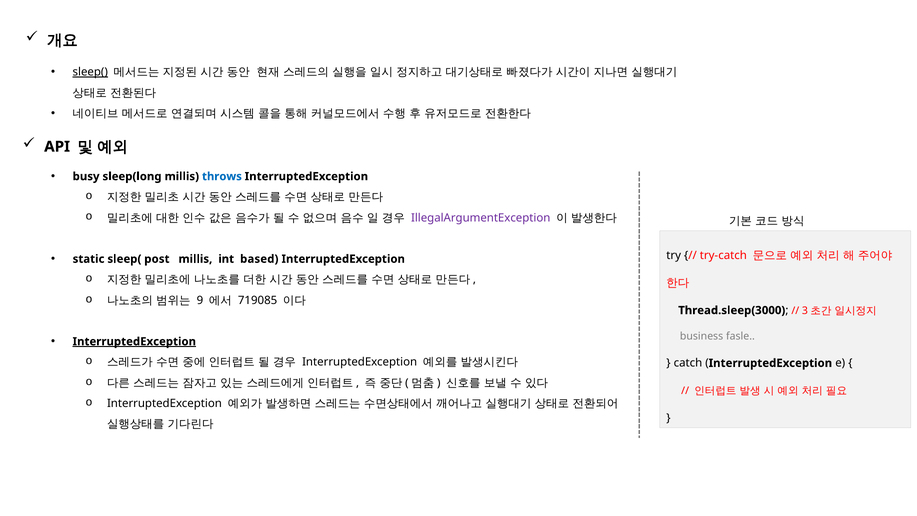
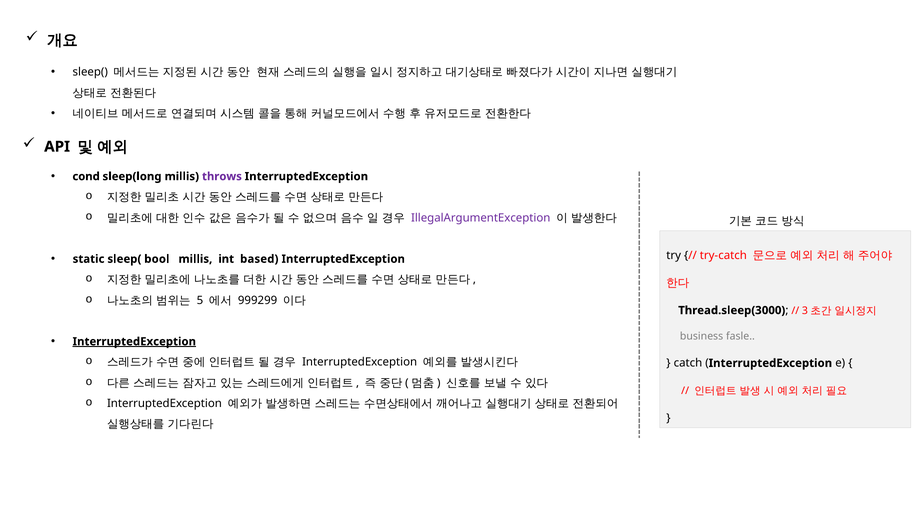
sleep( at (90, 72) underline: present -> none
busy: busy -> cond
throws colour: blue -> purple
post: post -> bool
9: 9 -> 5
719085: 719085 -> 999299
